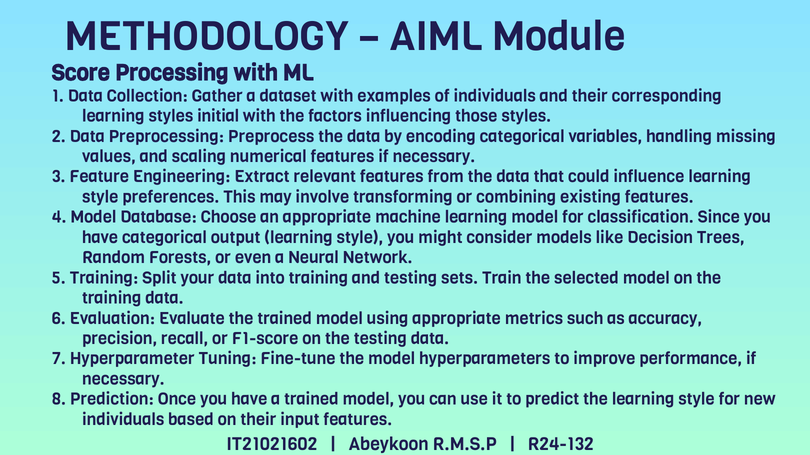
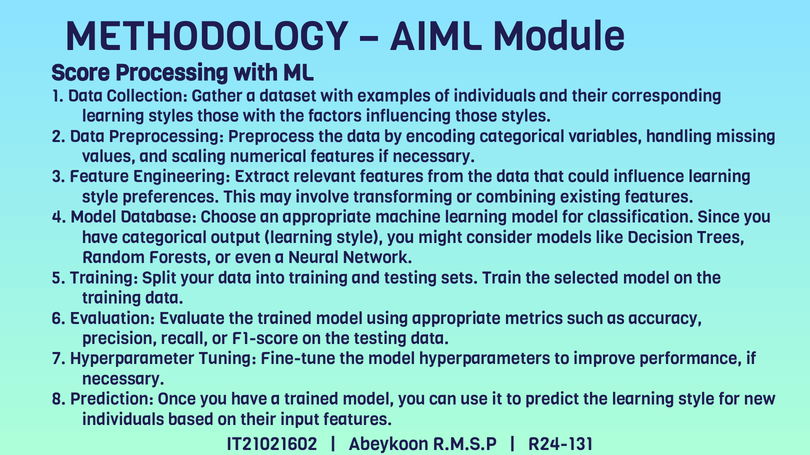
styles initial: initial -> those
R24-132: R24-132 -> R24-131
